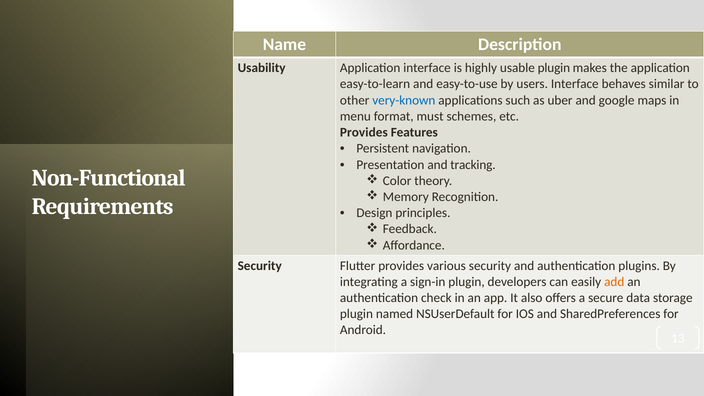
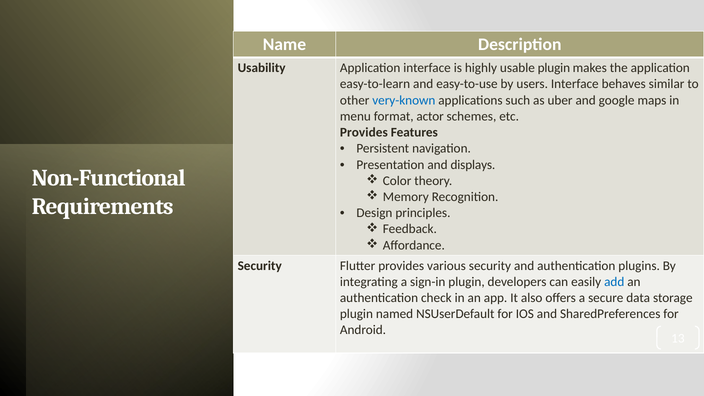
must: must -> actor
tracking: tracking -> displays
add colour: orange -> blue
